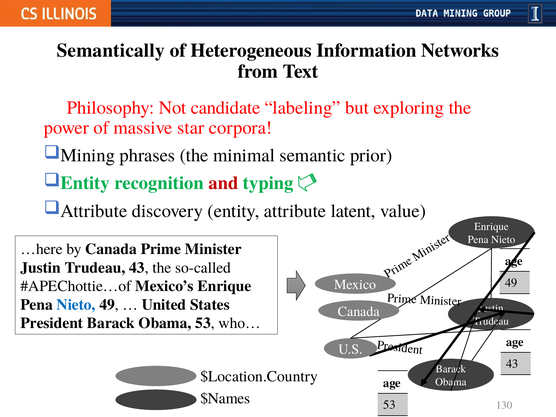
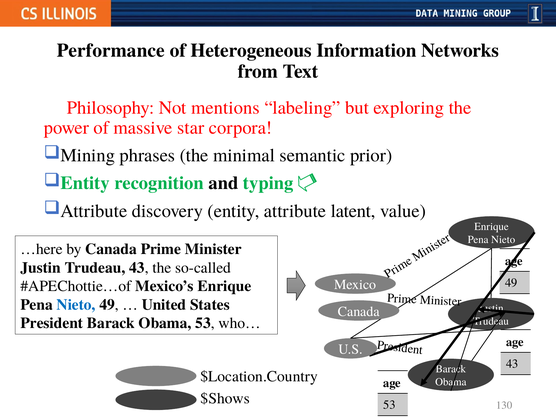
Semantically: Semantically -> Performance
candidate: candidate -> mentions
and colour: red -> black
$Names: $Names -> $Shows
